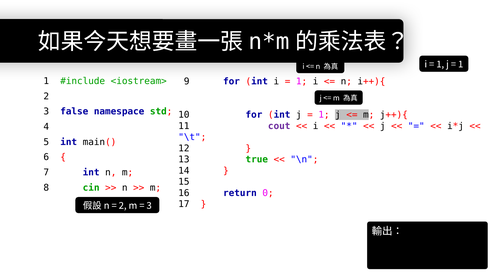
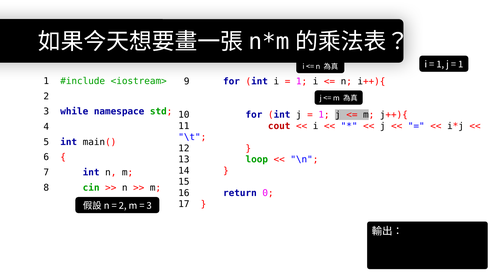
false: false -> while
cout colour: purple -> red
true: true -> loop
